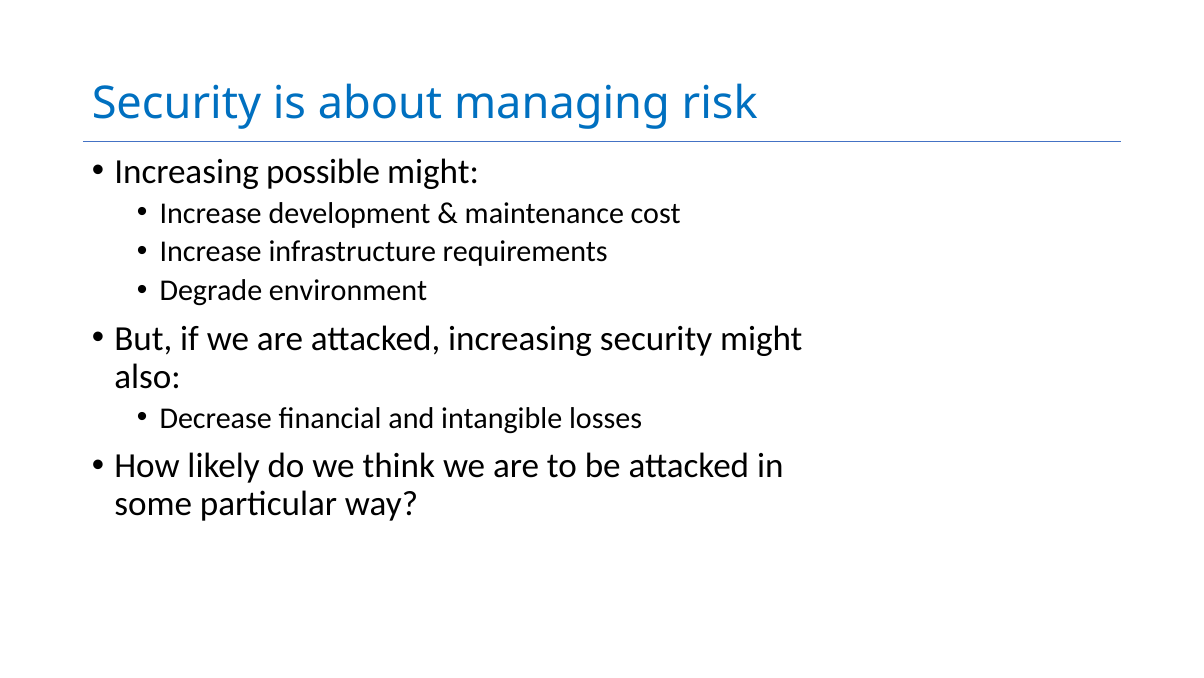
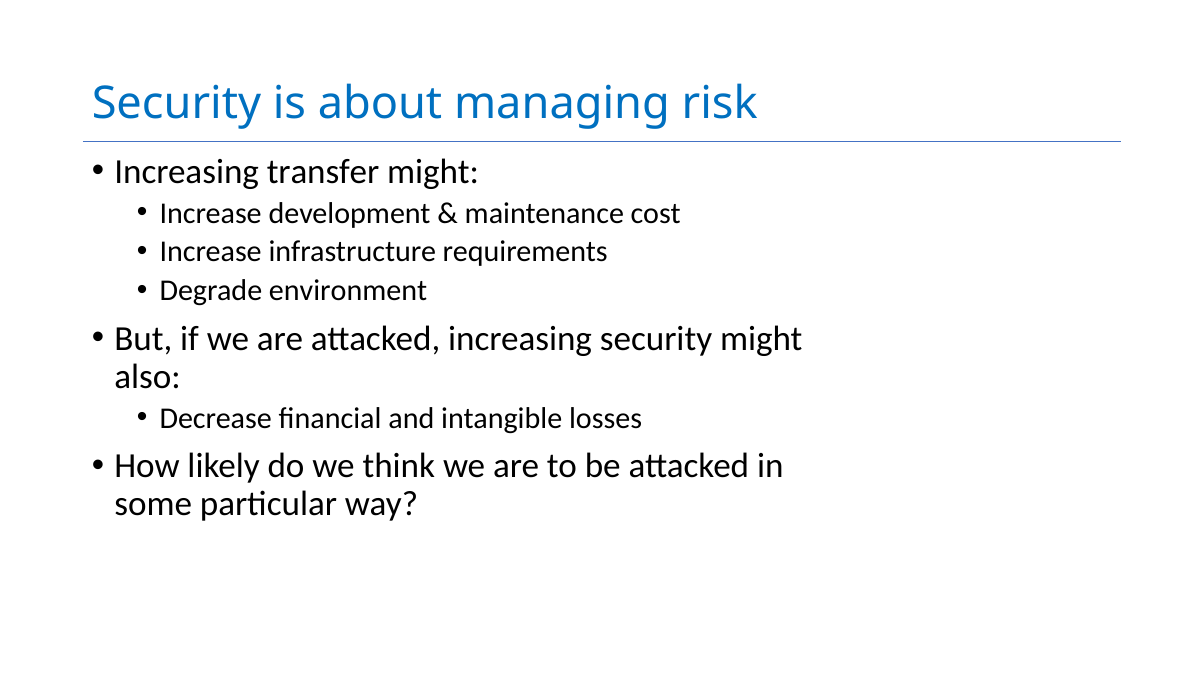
possible: possible -> transfer
